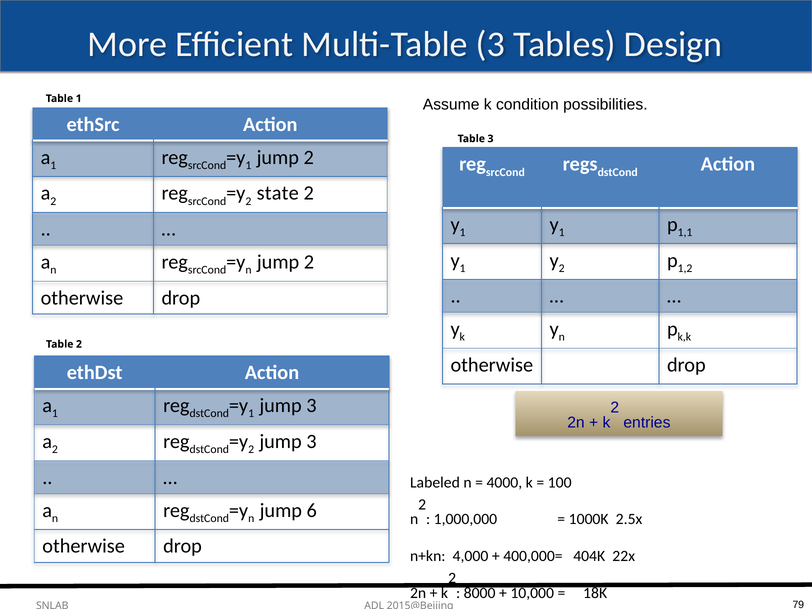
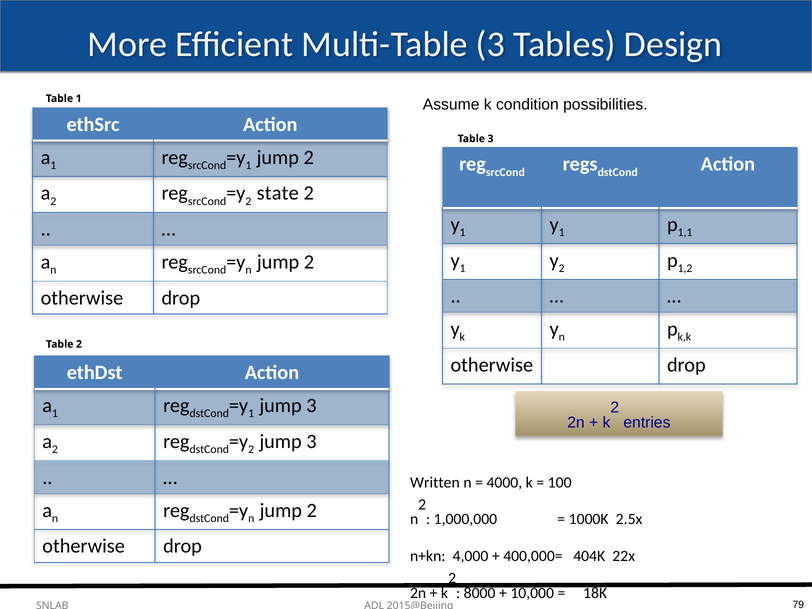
Labeled: Labeled -> Written
6 at (312, 510): 6 -> 2
